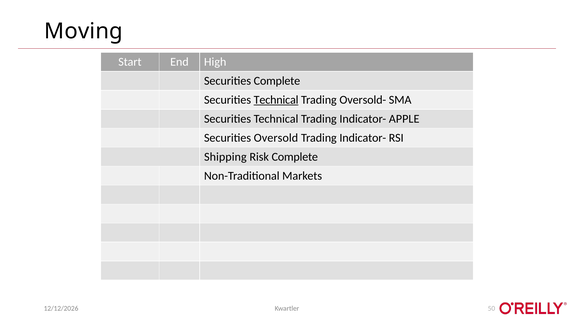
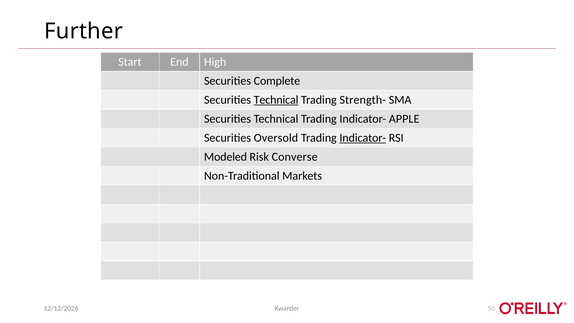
Moving: Moving -> Further
Oversold-: Oversold- -> Strength-
Indicator- at (363, 138) underline: none -> present
Shipping: Shipping -> Modeled
Risk Complete: Complete -> Converse
